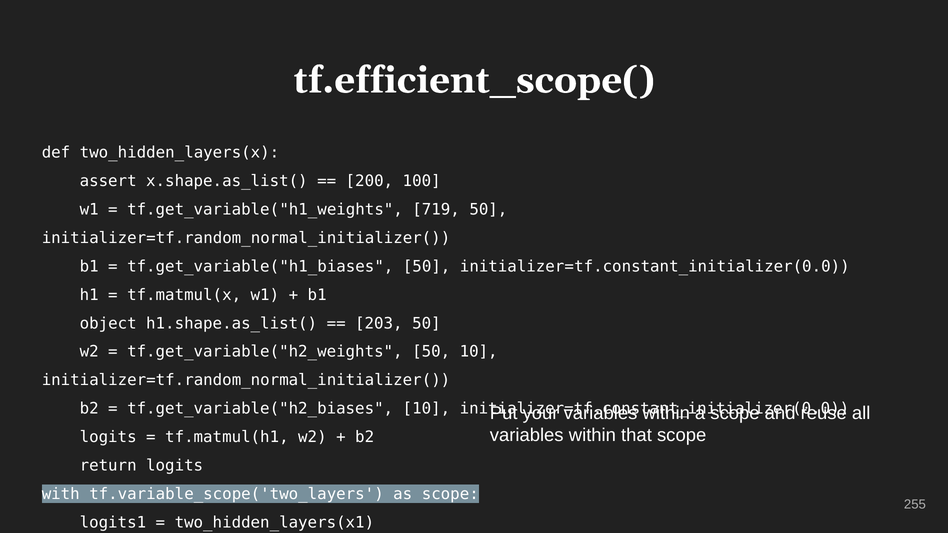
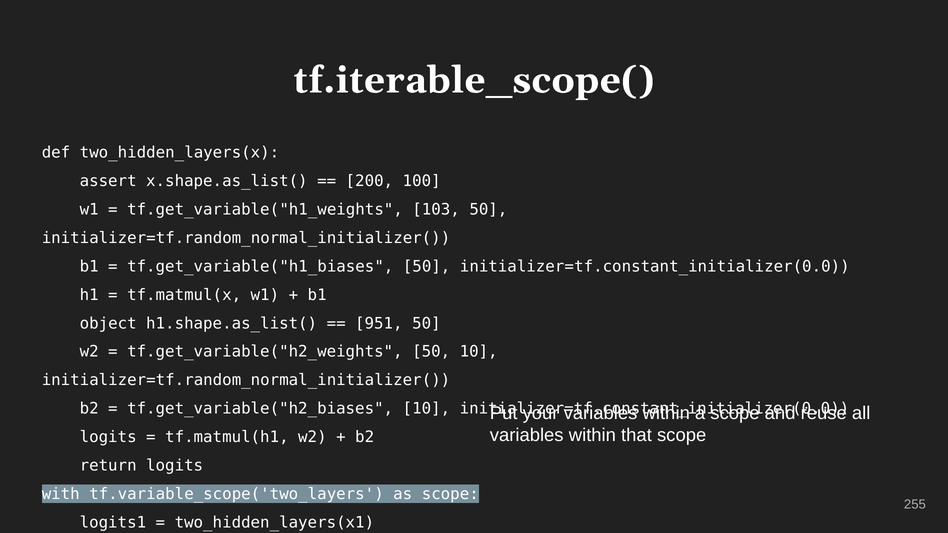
tf.efficient_scope(: tf.efficient_scope( -> tf.iterable_scope(
719: 719 -> 103
203: 203 -> 951
